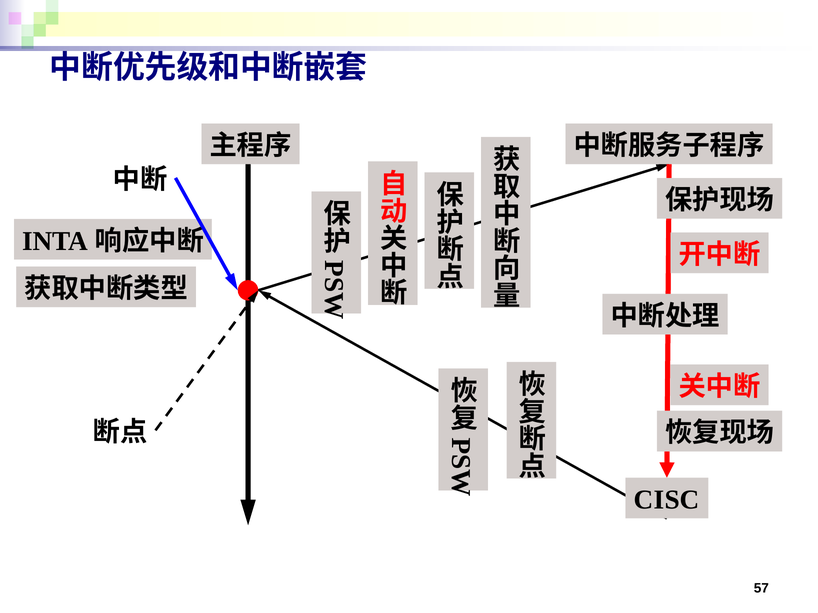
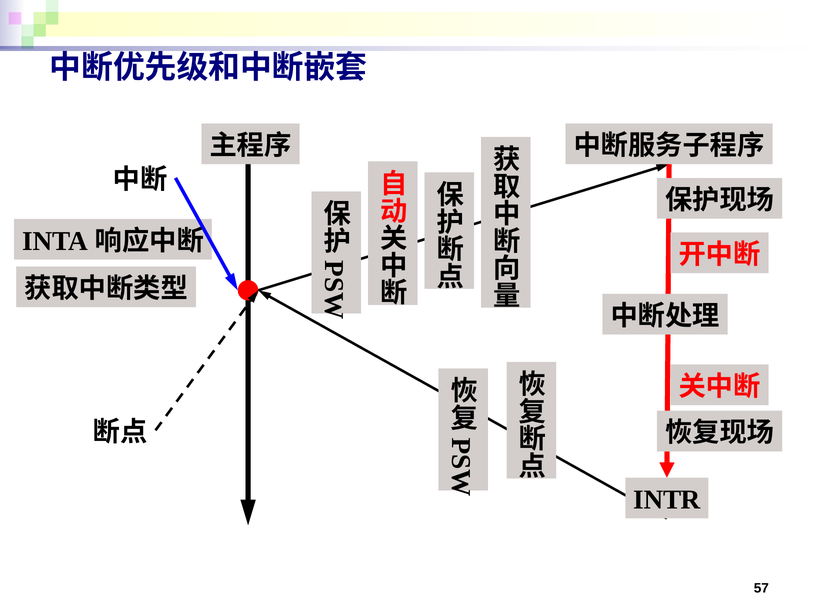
CISC: CISC -> INTR
